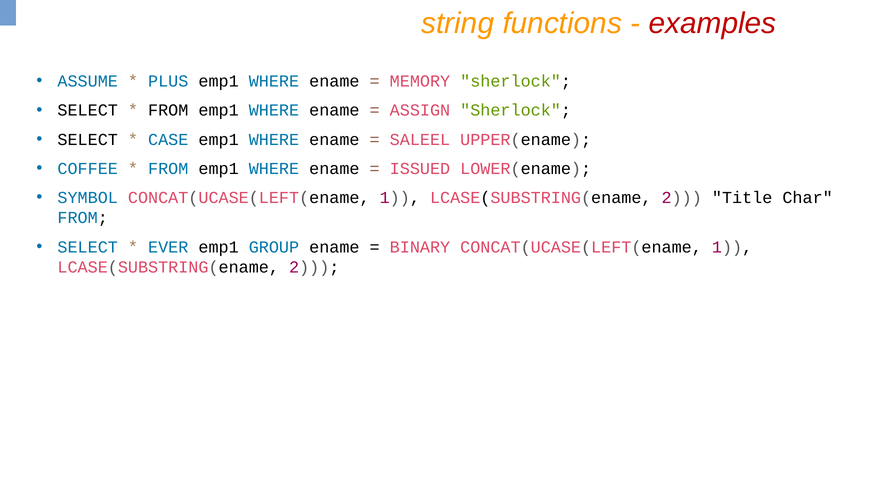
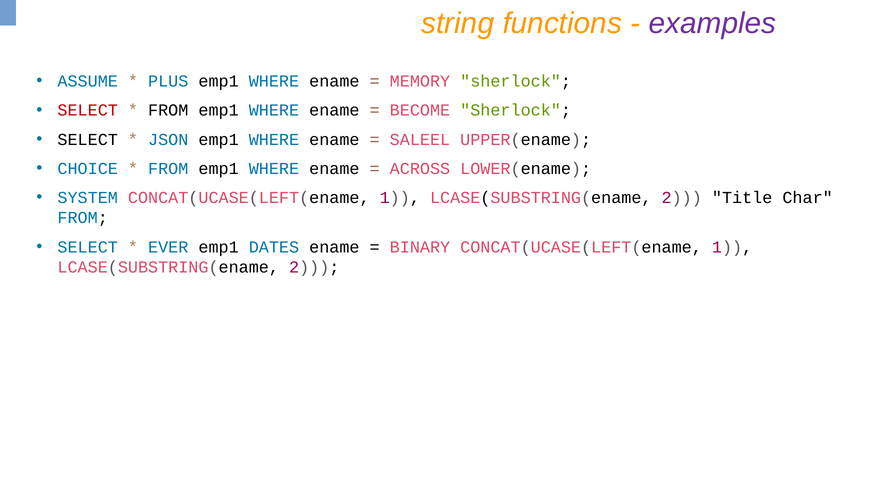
examples colour: red -> purple
SELECT at (88, 110) colour: black -> red
ASSIGN: ASSIGN -> BECOME
CASE: CASE -> JSON
COFFEE: COFFEE -> CHOICE
ISSUED: ISSUED -> ACROSS
SYMBOL: SYMBOL -> SYSTEM
GROUP: GROUP -> DATES
